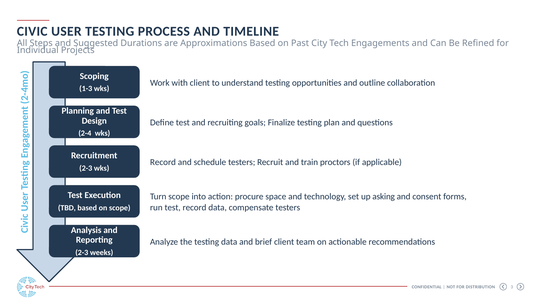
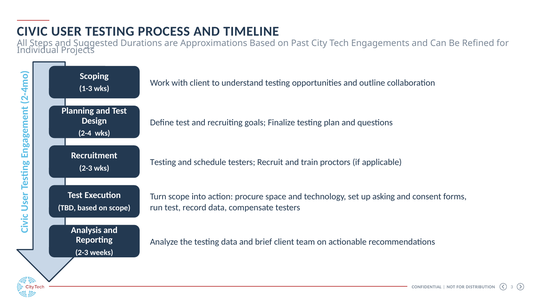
Record at (163, 162): Record -> Testing
